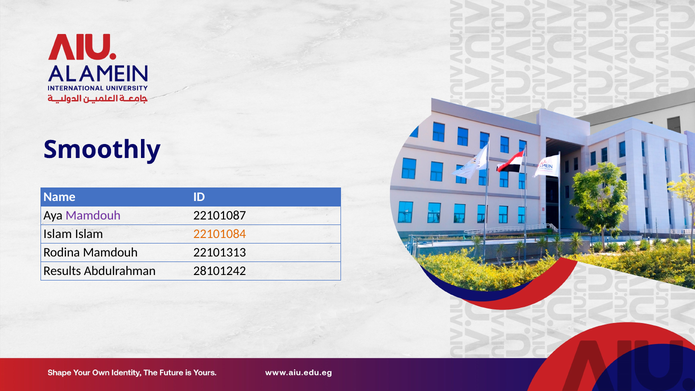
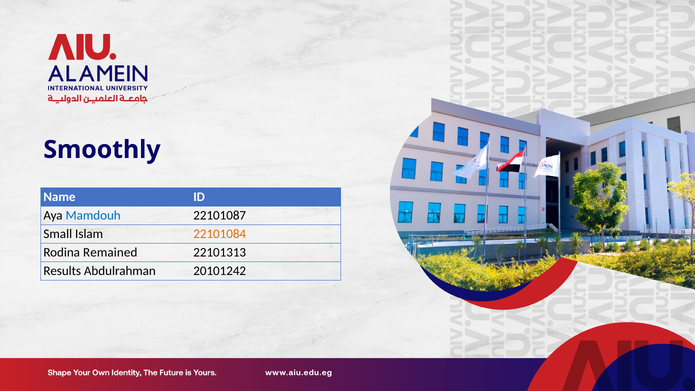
Mamdouh at (93, 215) colour: purple -> blue
Islam at (58, 234): Islam -> Small
Rodina Mamdouh: Mamdouh -> Remained
28101242: 28101242 -> 20101242
